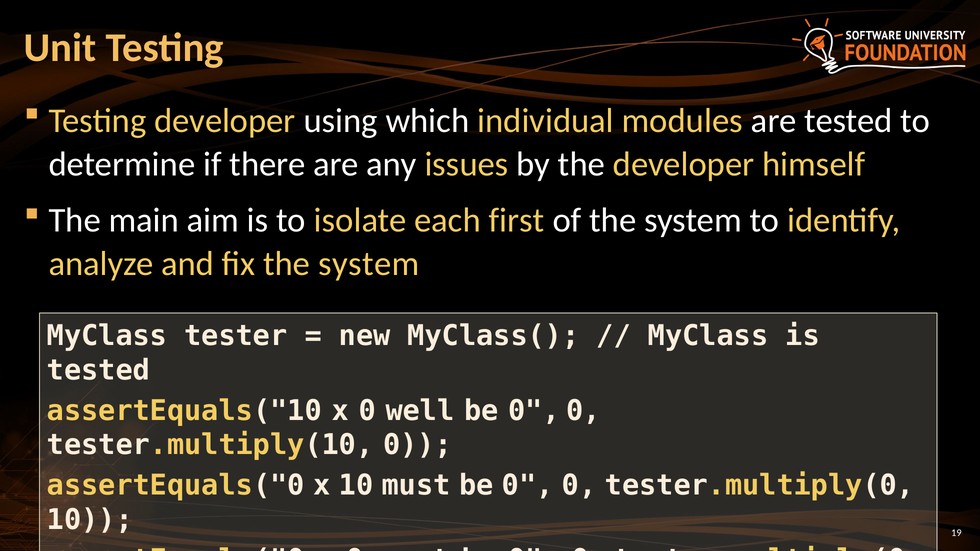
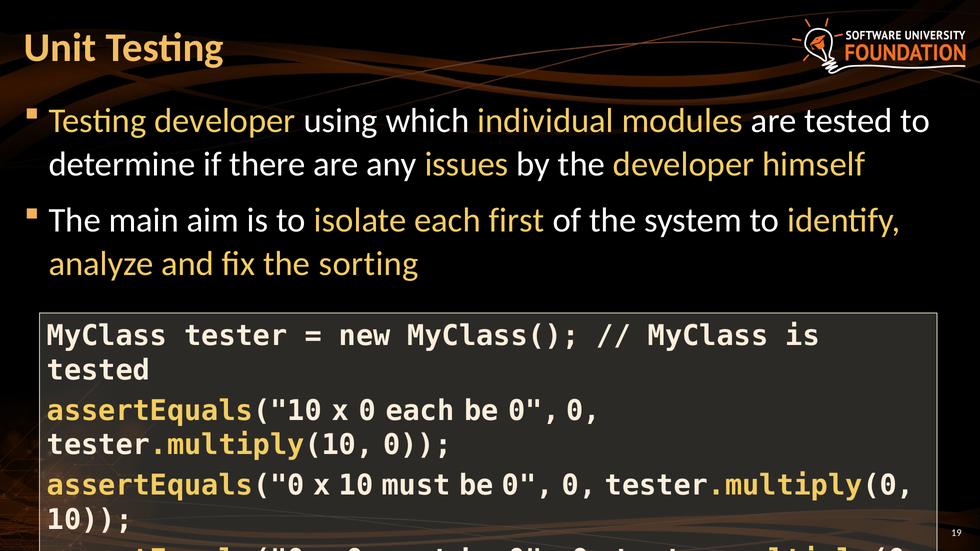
fix the system: system -> sorting
0 well: well -> each
